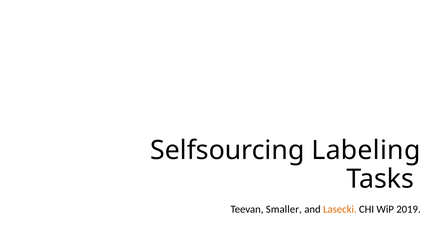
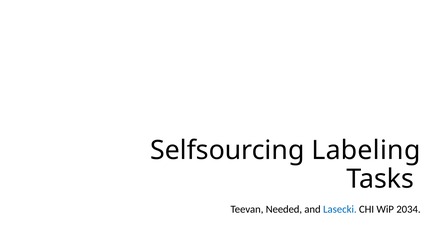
Smaller: Smaller -> Needed
Lasecki colour: orange -> blue
2019: 2019 -> 2034
